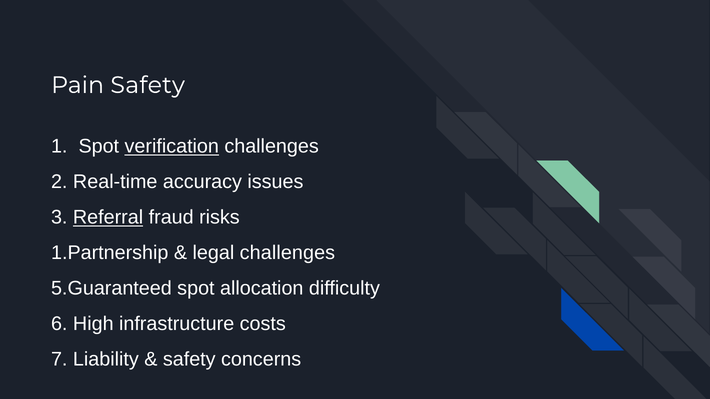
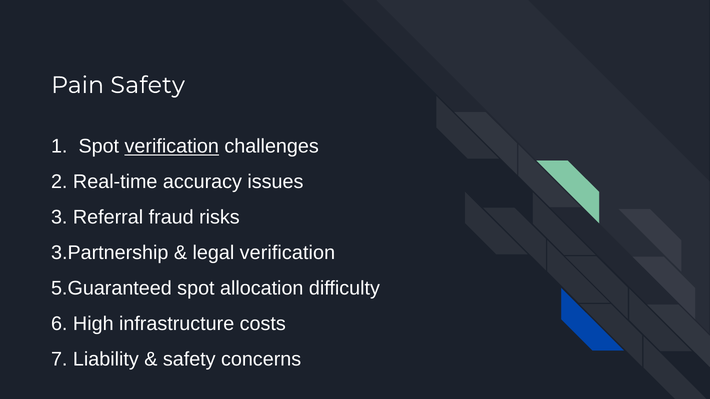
Referral underline: present -> none
1.Partnership: 1.Partnership -> 3.Partnership
legal challenges: challenges -> verification
